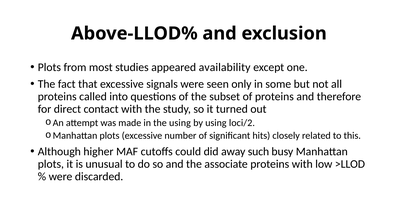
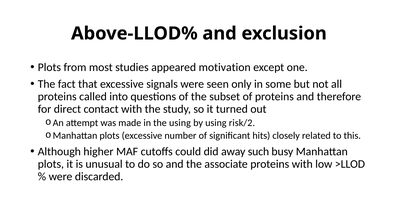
availability: availability -> motivation
loci/2: loci/2 -> risk/2
